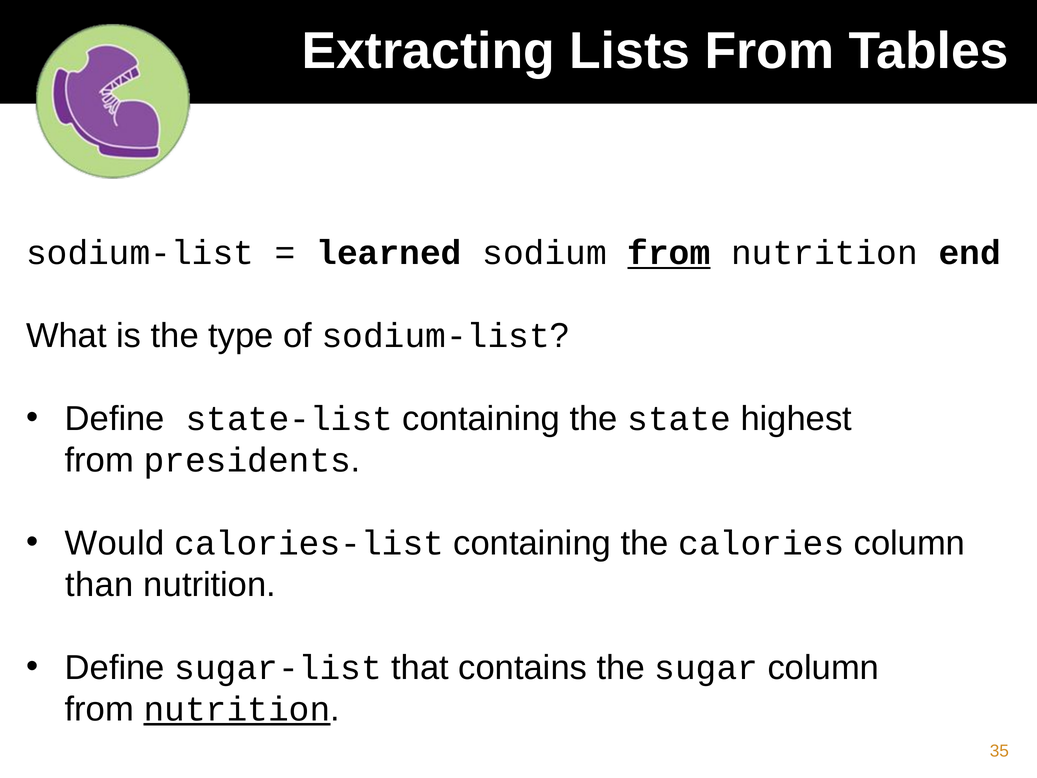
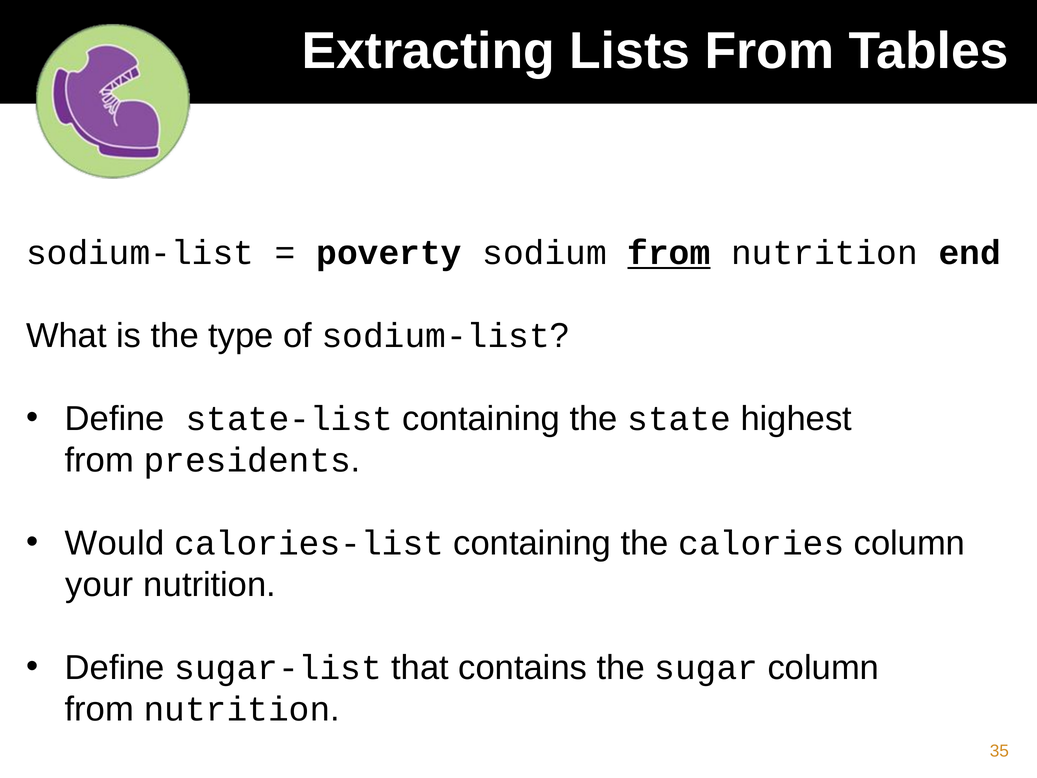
learned: learned -> poverty
than: than -> your
nutrition at (237, 709) underline: present -> none
